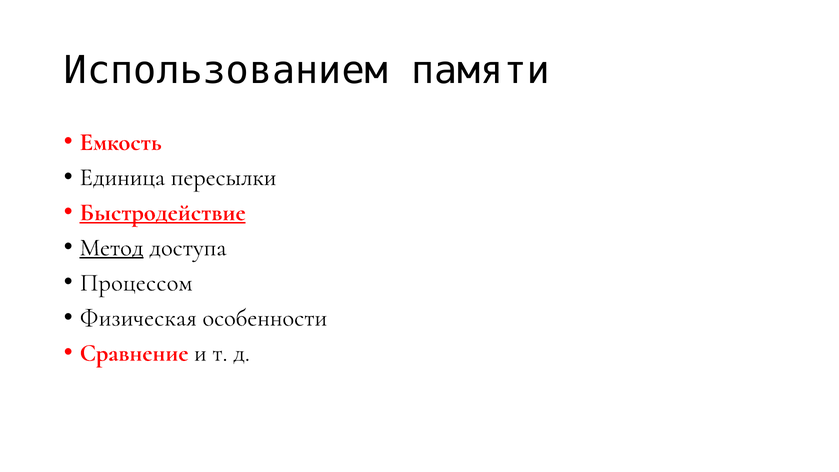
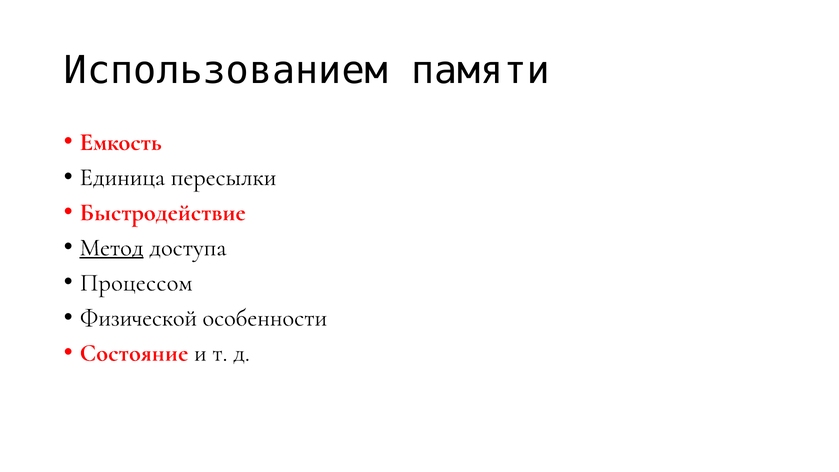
Быстродействие underline: present -> none
Физическая: Физическая -> Физической
Сравнение: Сравнение -> Состояние
